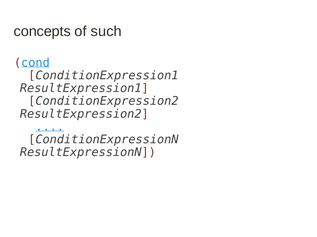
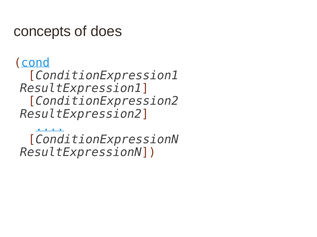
such: such -> does
